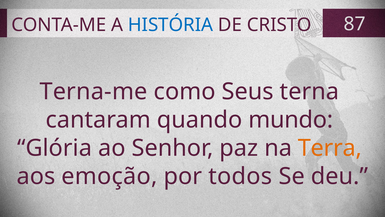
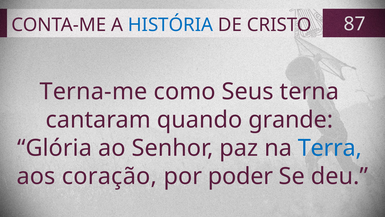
mundo: mundo -> grande
Terra colour: orange -> blue
emoção: emoção -> coração
todos: todos -> poder
